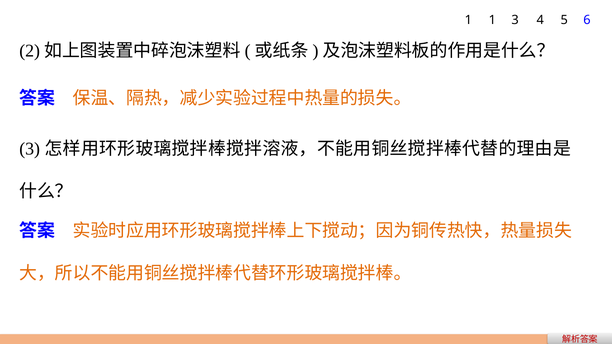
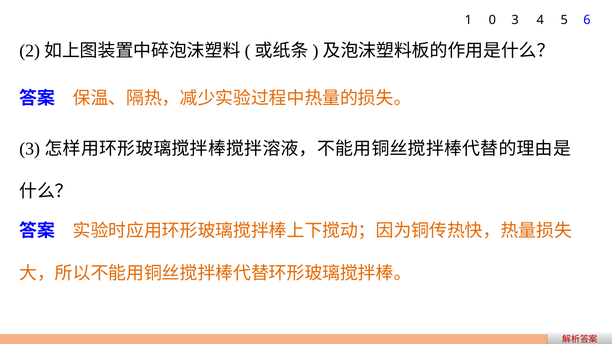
1 1: 1 -> 0
